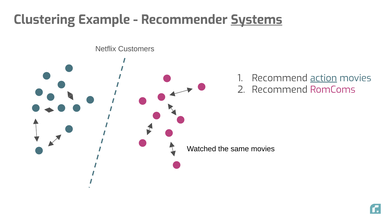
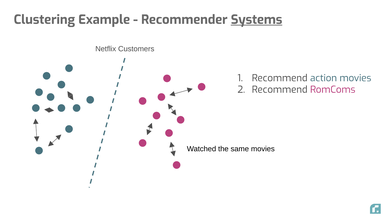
action underline: present -> none
